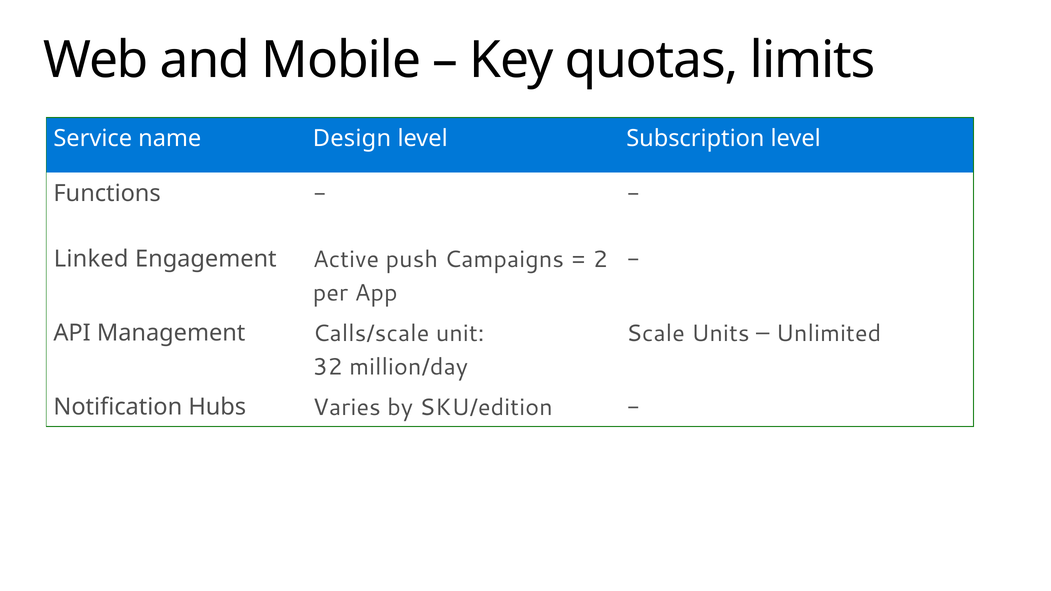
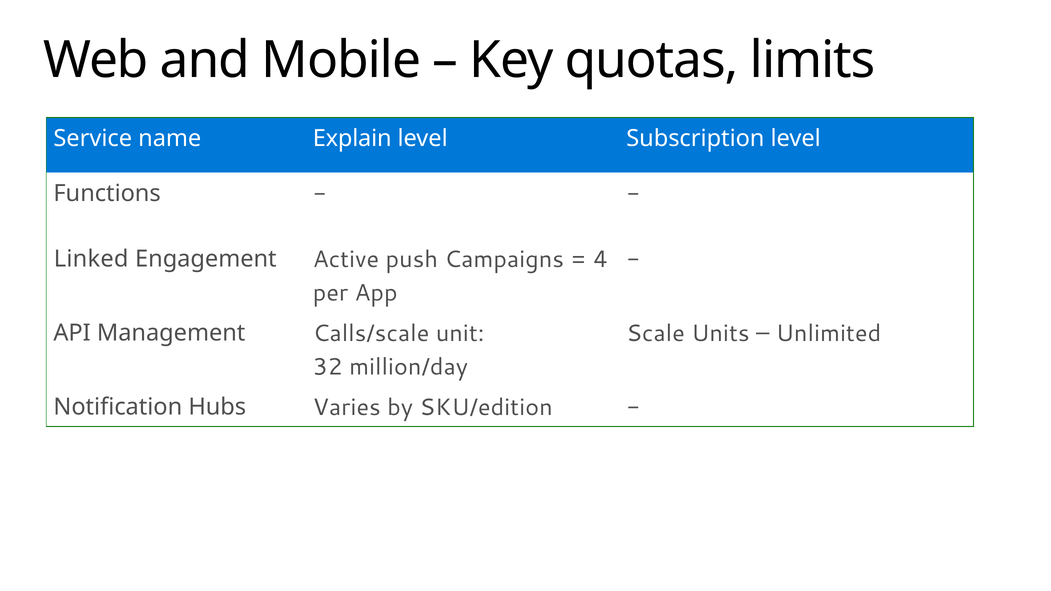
Design: Design -> Explain
2: 2 -> 4
